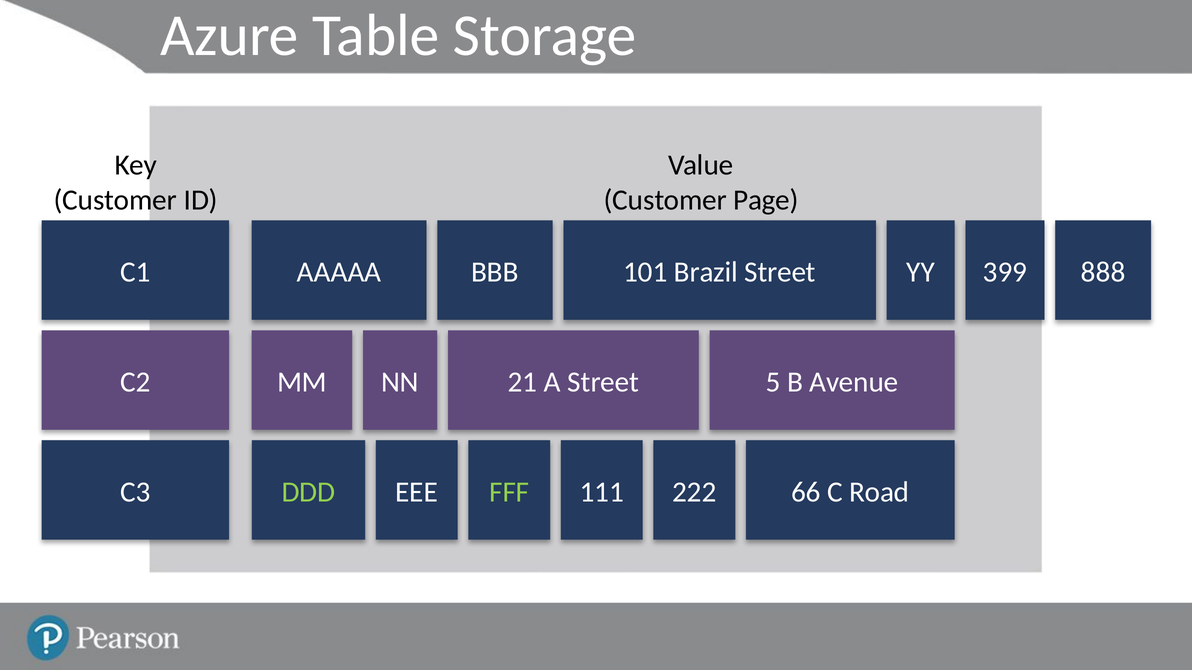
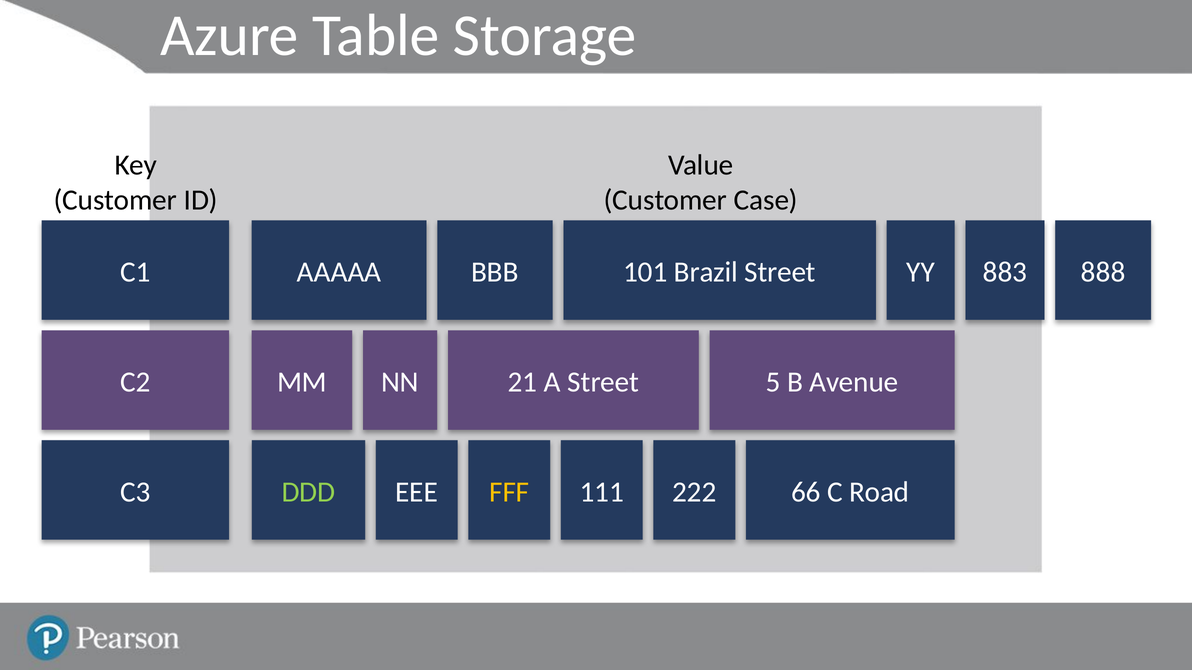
Page: Page -> Case
399: 399 -> 883
FFF colour: light green -> yellow
